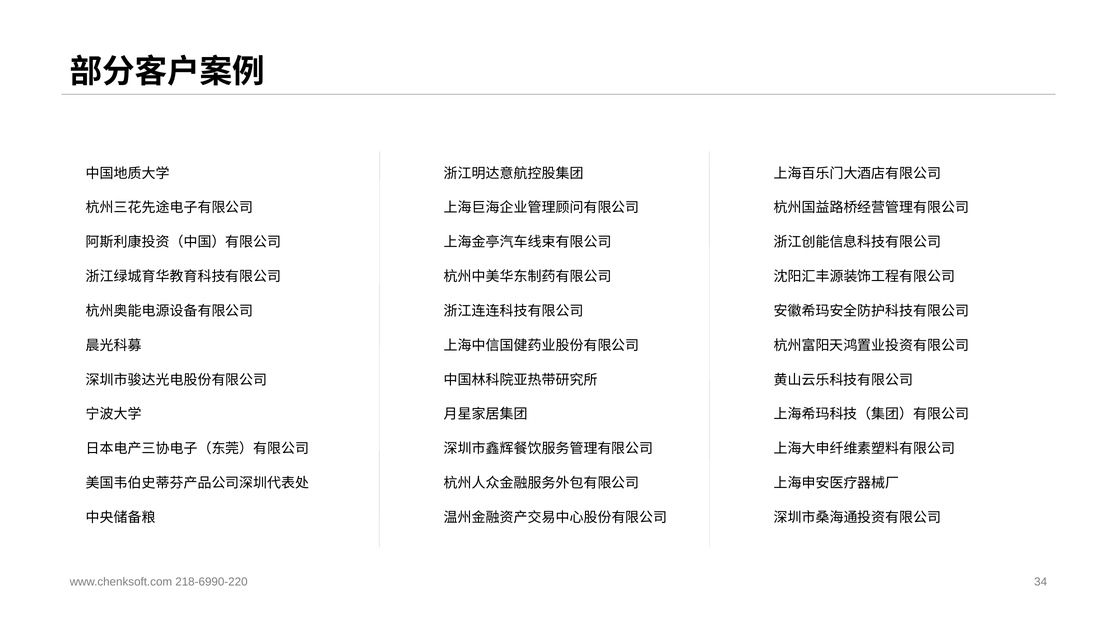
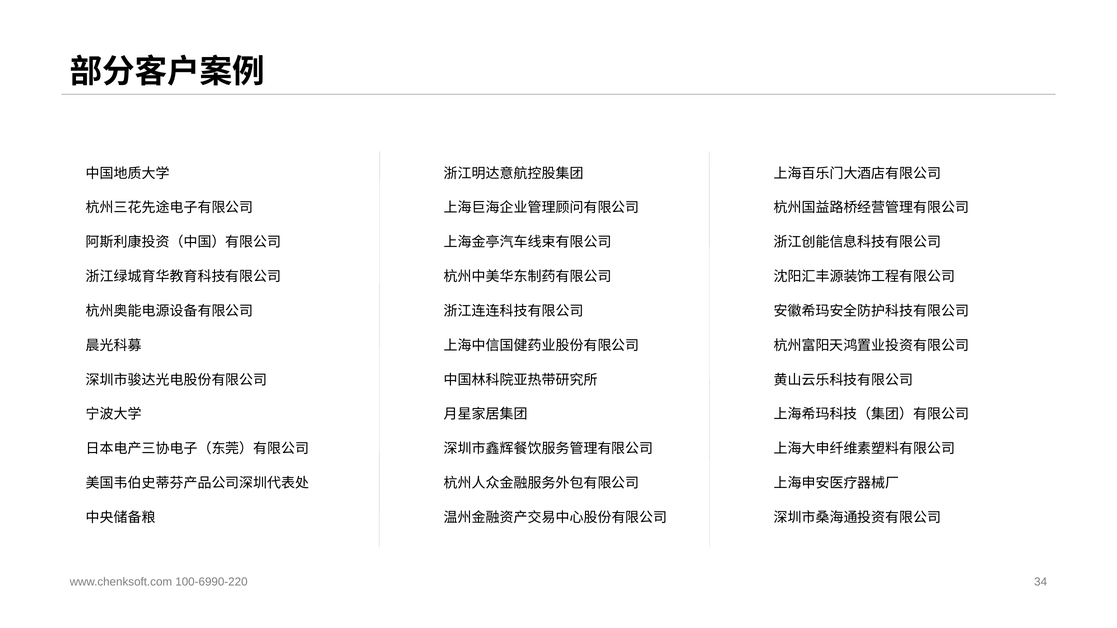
218-6990-220: 218-6990-220 -> 100-6990-220
